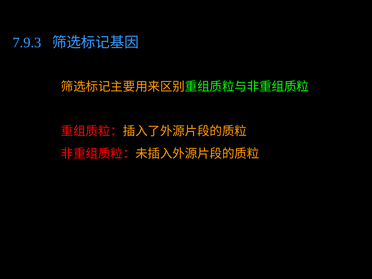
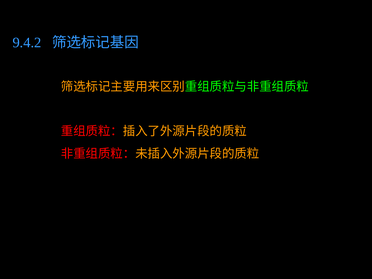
7.9.3: 7.9.3 -> 9.4.2
